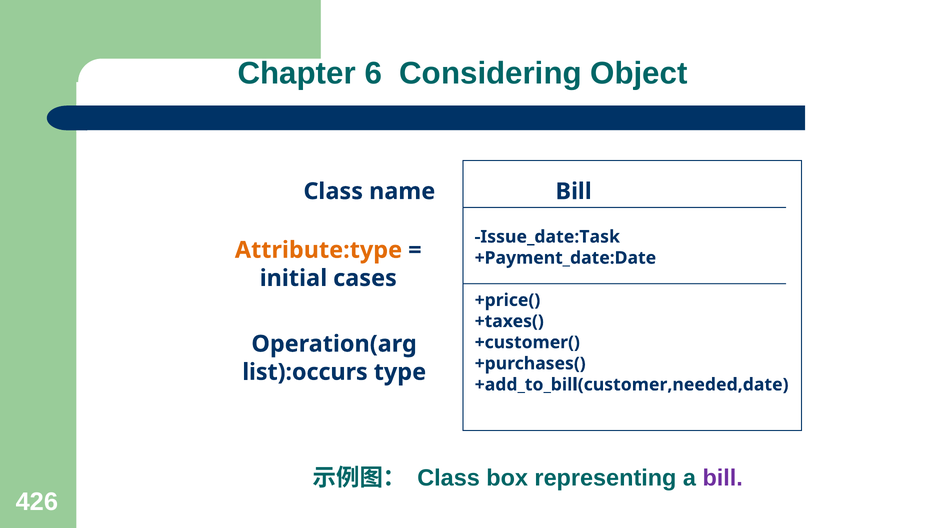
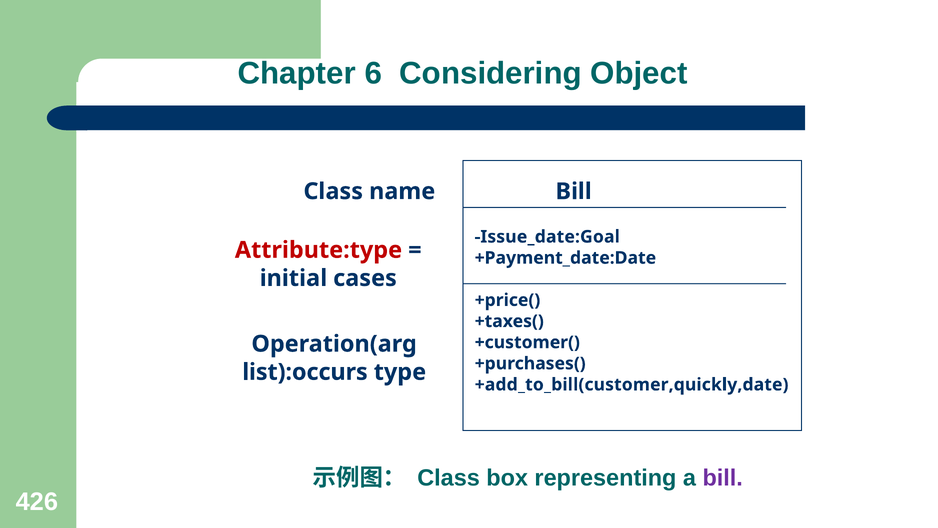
Issue_date:Task: Issue_date:Task -> Issue_date:Goal
Attribute:type colour: orange -> red
+add_to_bill(customer,needed,date: +add_to_bill(customer,needed,date -> +add_to_bill(customer,quickly,date
